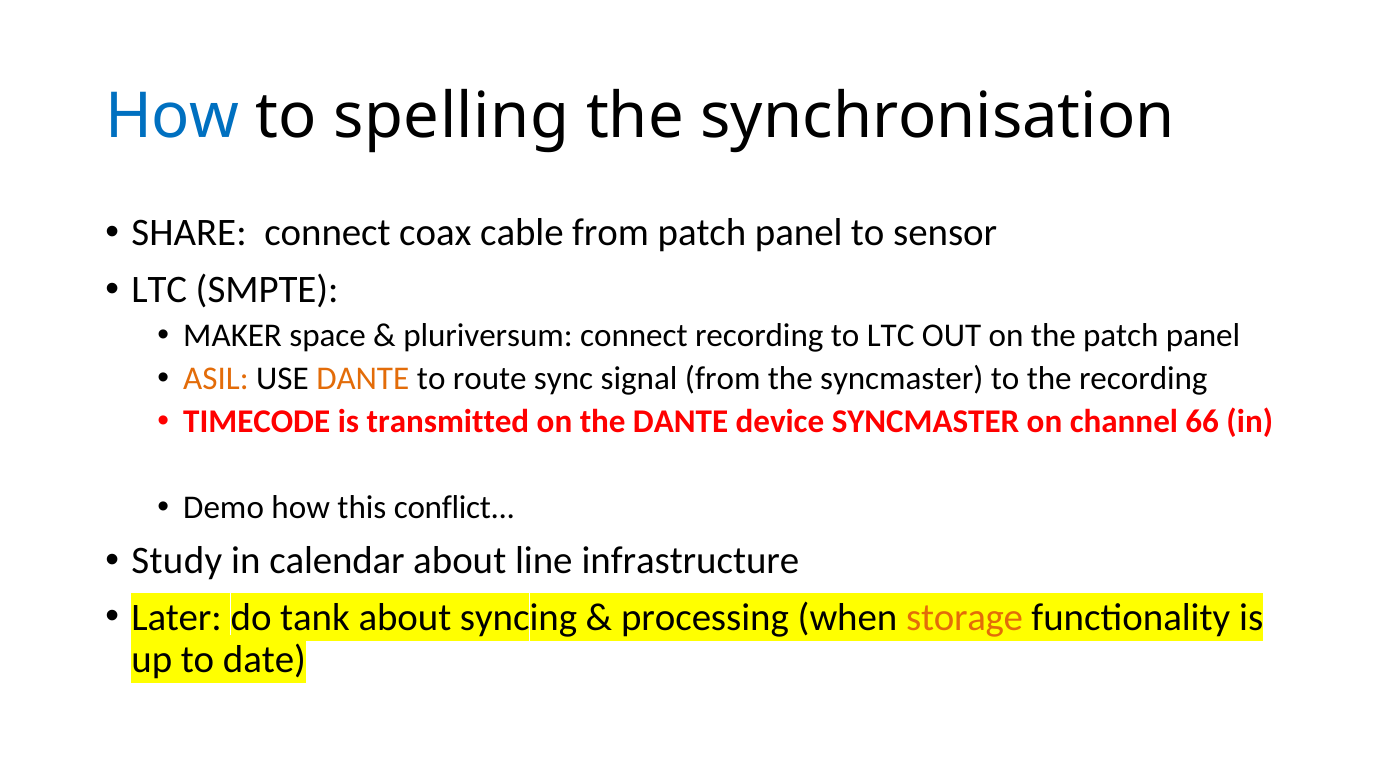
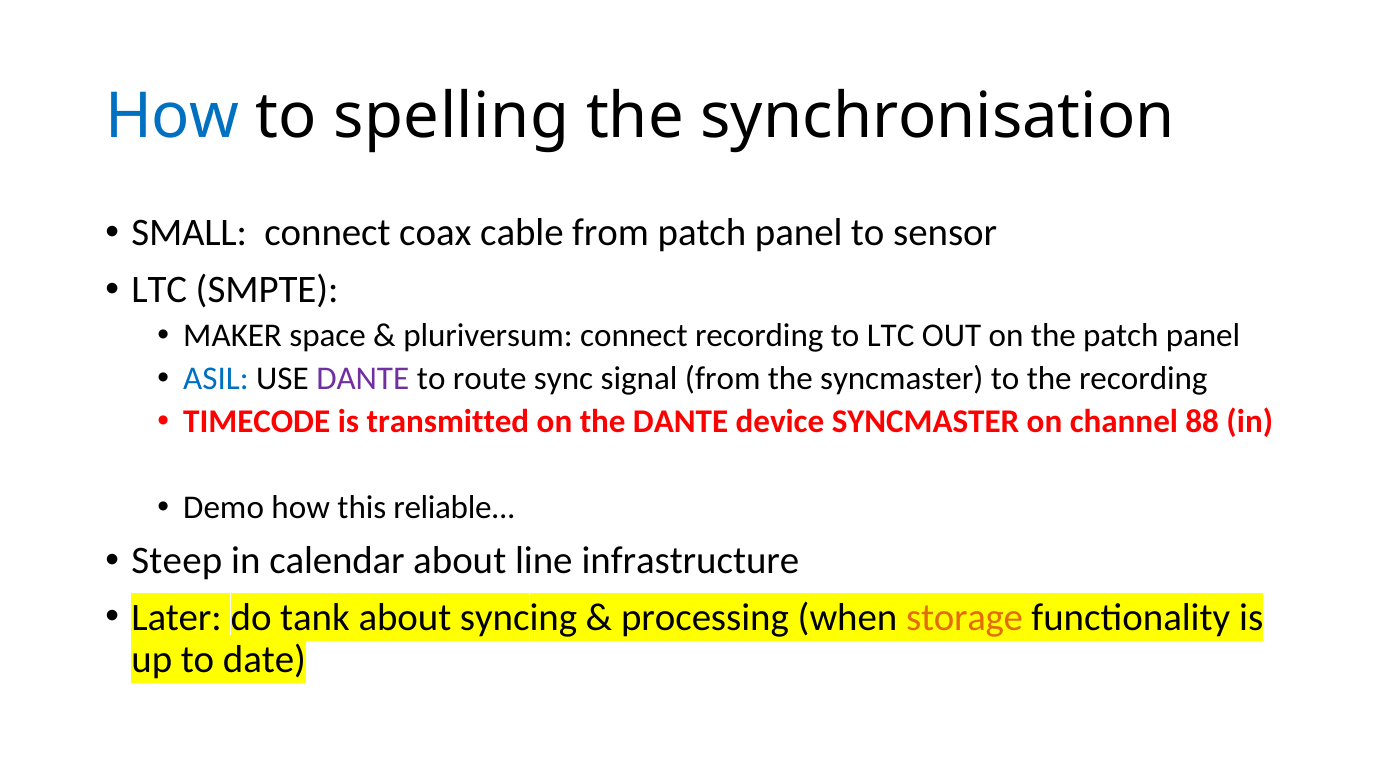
SHARE: SHARE -> SMALL
ASIL colour: orange -> blue
DANTE at (363, 379) colour: orange -> purple
66: 66 -> 88
conflict: conflict -> reliable
Study: Study -> Steep
